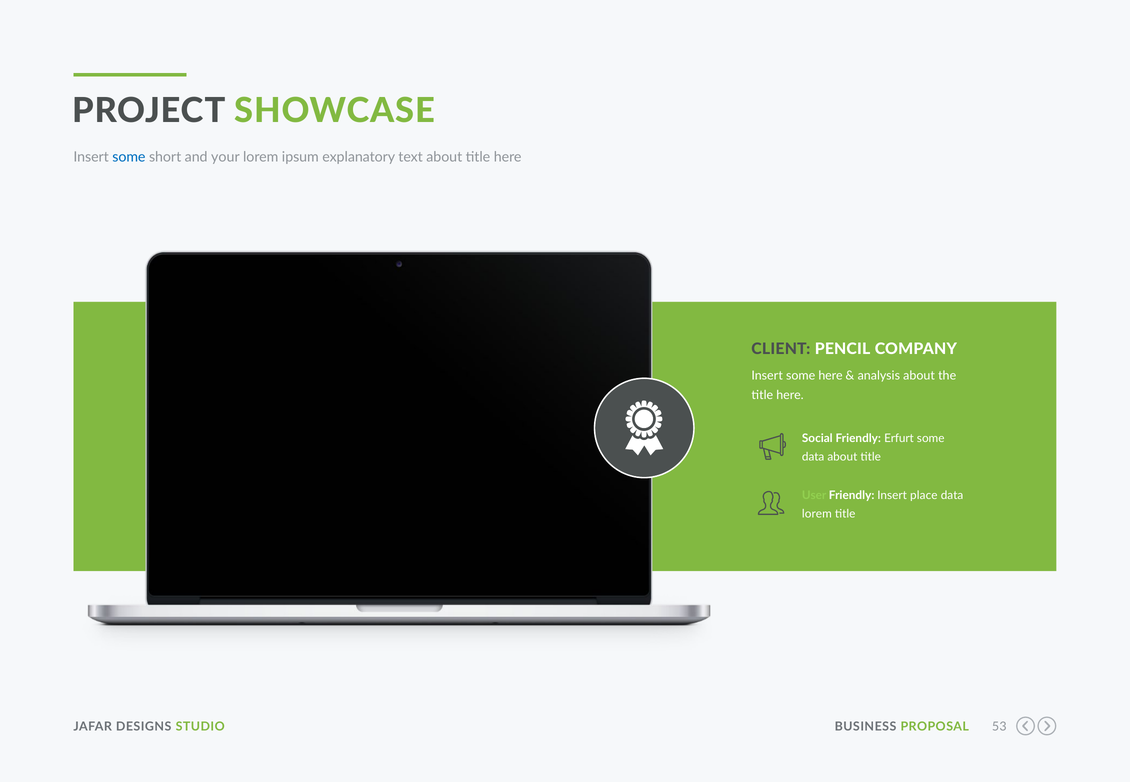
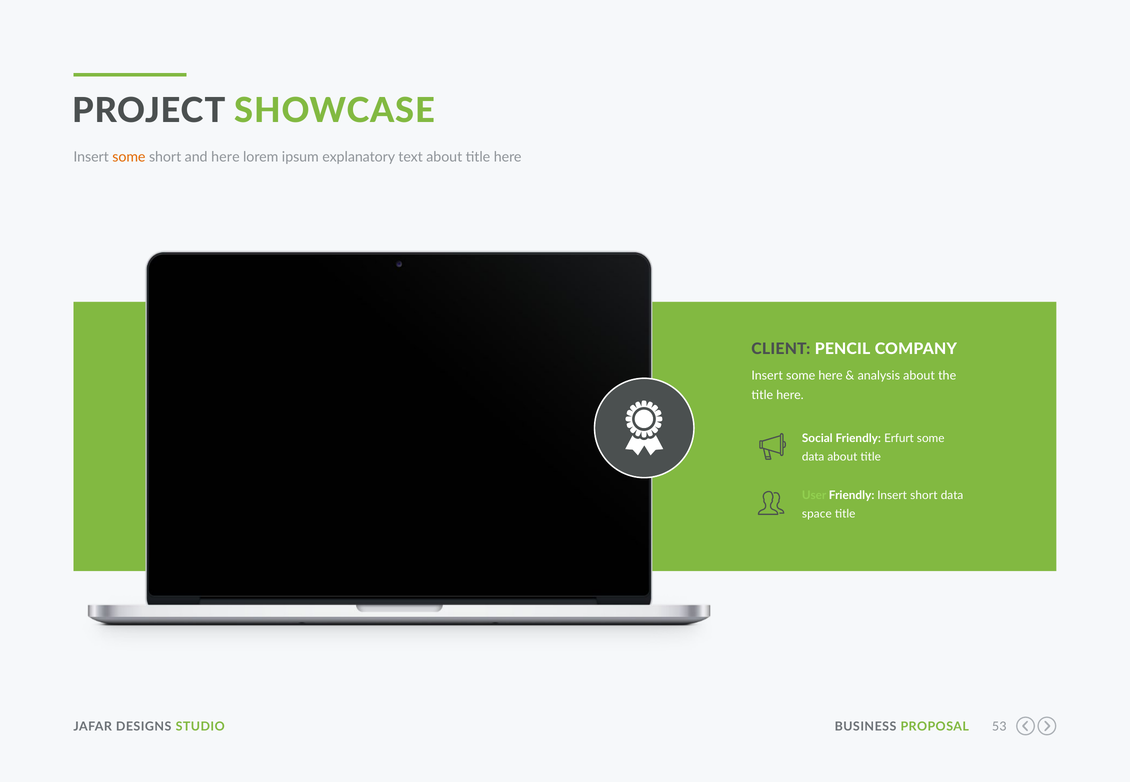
some at (129, 157) colour: blue -> orange
and your: your -> here
Insert place: place -> short
lorem at (817, 514): lorem -> space
